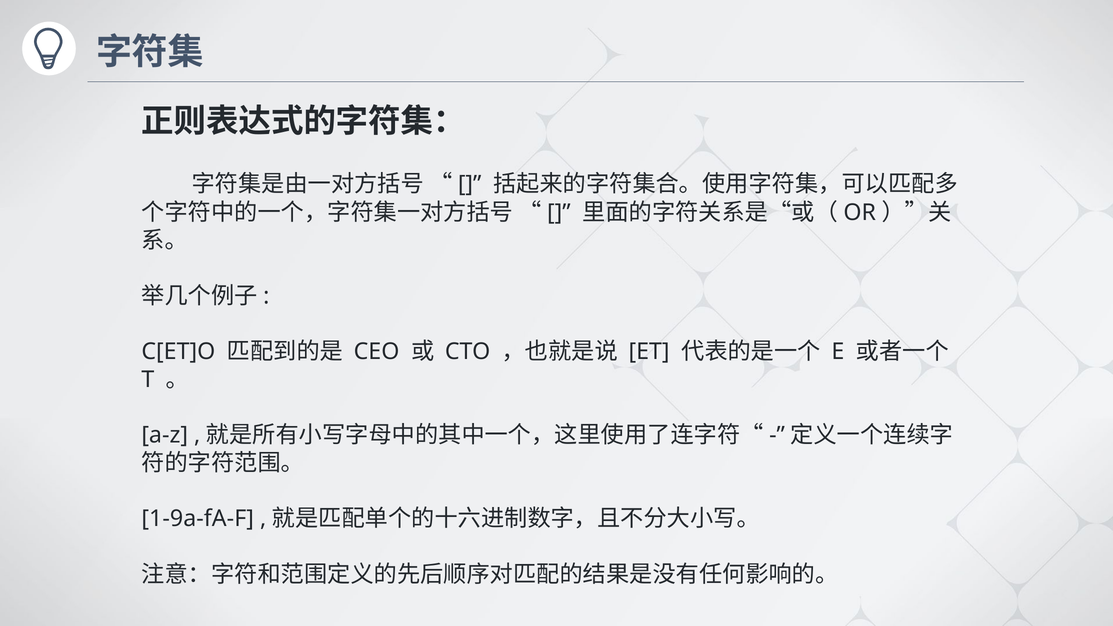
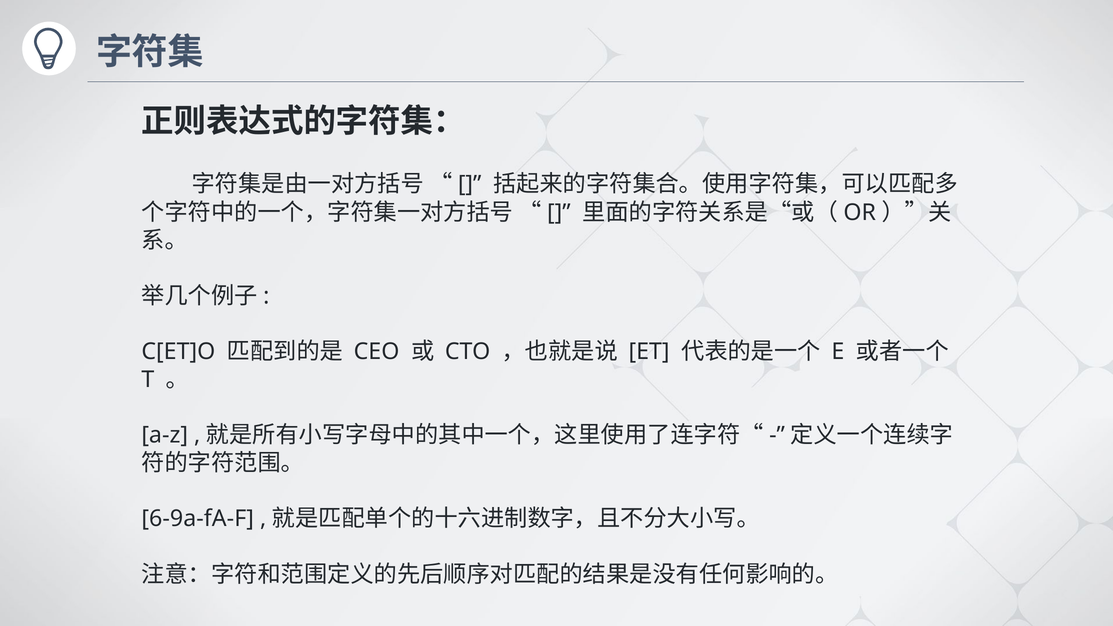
1-9a-fA-F: 1-9a-fA-F -> 6-9a-fA-F
